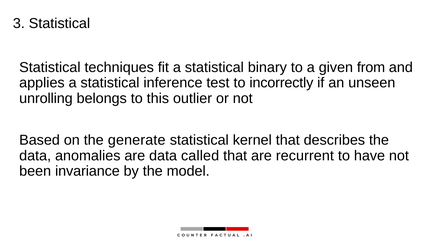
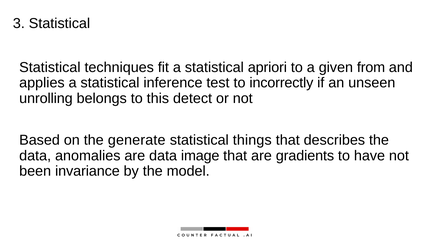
binary: binary -> apriori
outlier: outlier -> detect
kernel: kernel -> things
called: called -> image
recurrent: recurrent -> gradients
